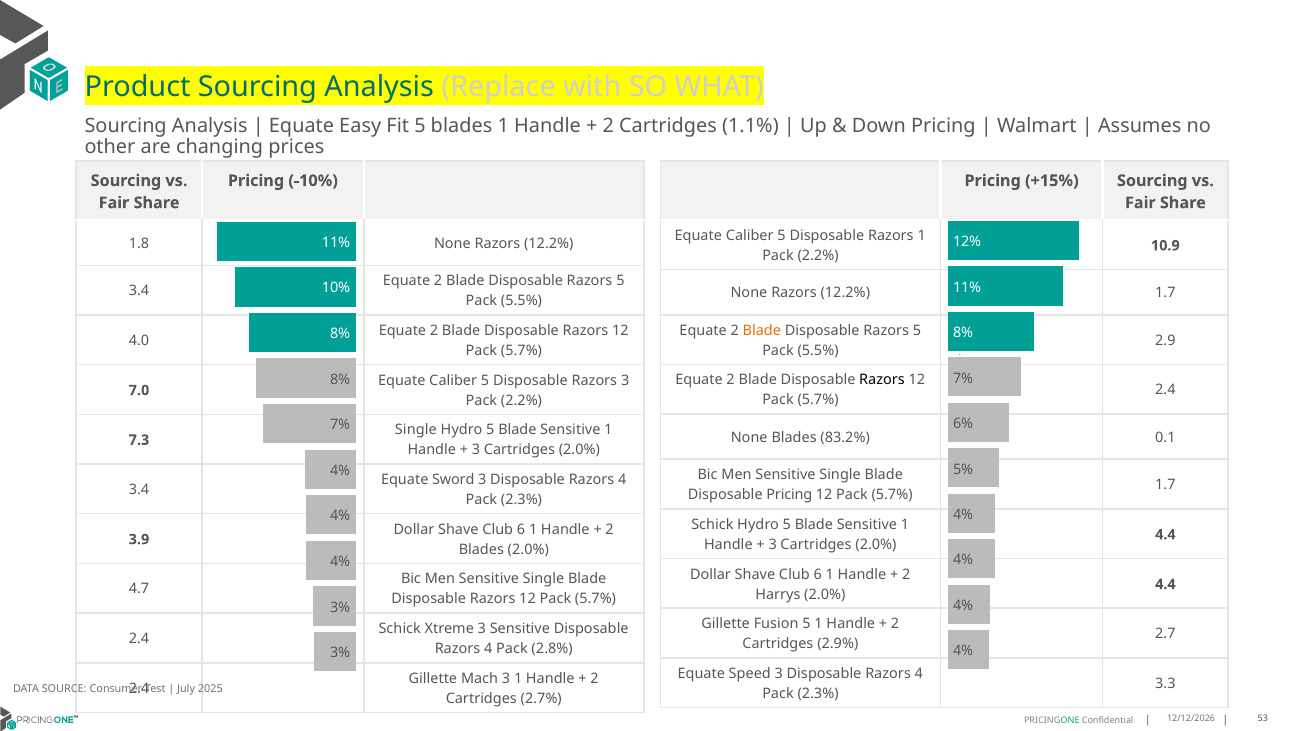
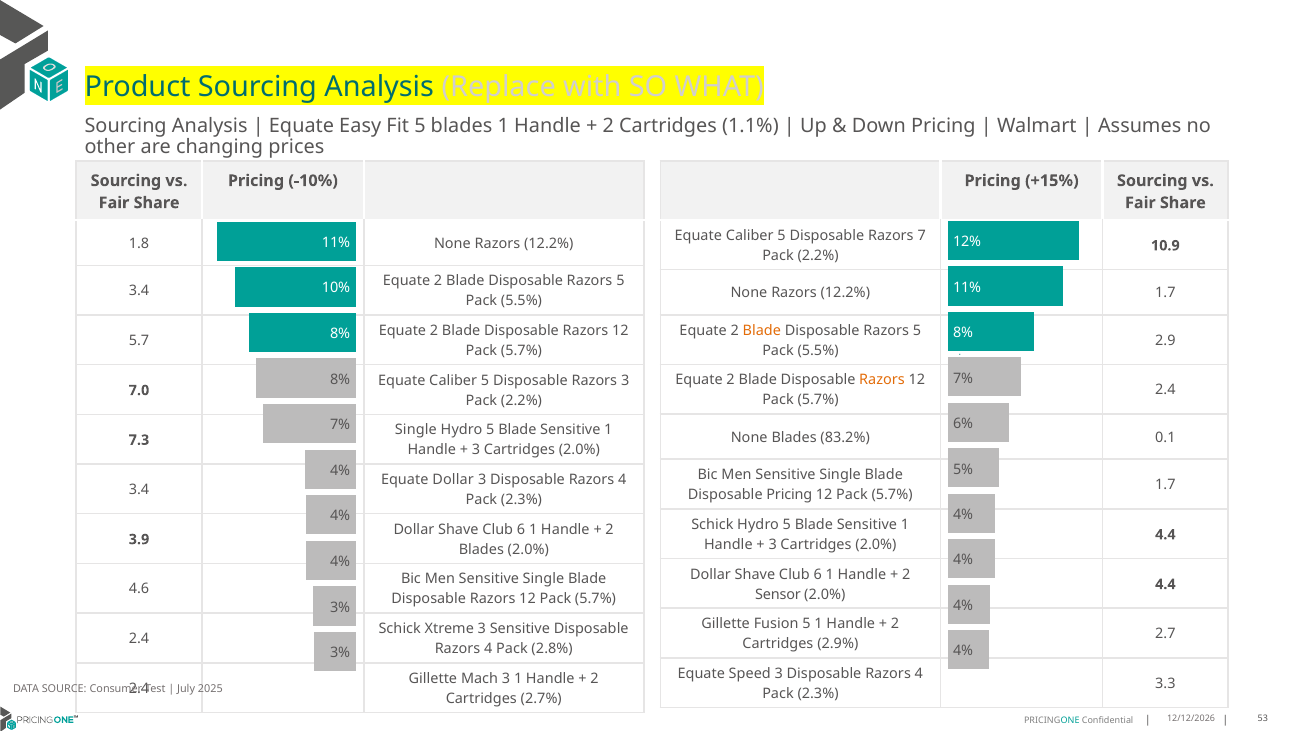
Razors 1: 1 -> 7
4.0: 4.0 -> 5.7
Razors at (882, 380) colour: black -> orange
Equate Sword: Sword -> Dollar
4.7: 4.7 -> 4.6
Harrys: Harrys -> Sensor
